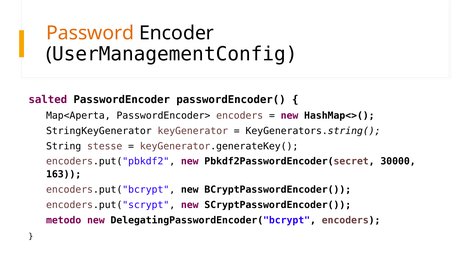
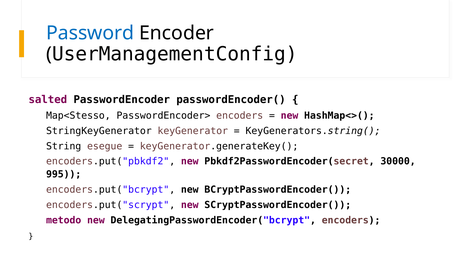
Password colour: orange -> blue
Map<Aperta: Map<Aperta -> Map<Stesso
stesse: stesse -> esegue
163: 163 -> 995
